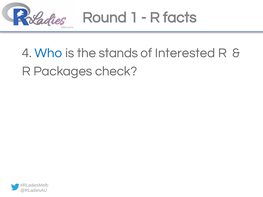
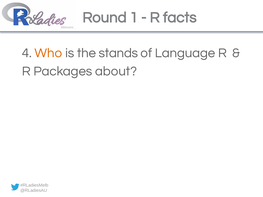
Who colour: blue -> orange
Interested: Interested -> Language
check: check -> about
